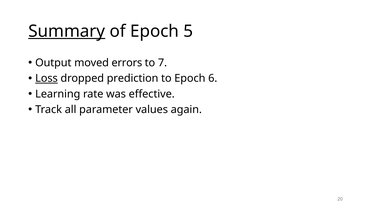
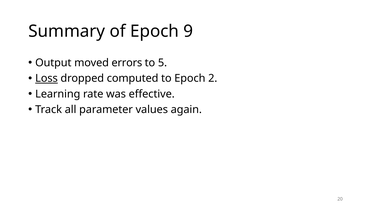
Summary underline: present -> none
5: 5 -> 9
7: 7 -> 5
prediction: prediction -> computed
6: 6 -> 2
